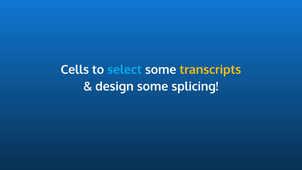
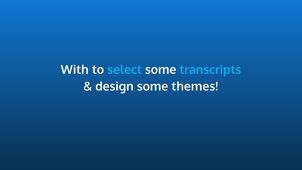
Cells: Cells -> With
transcripts colour: yellow -> light blue
splicing: splicing -> themes
